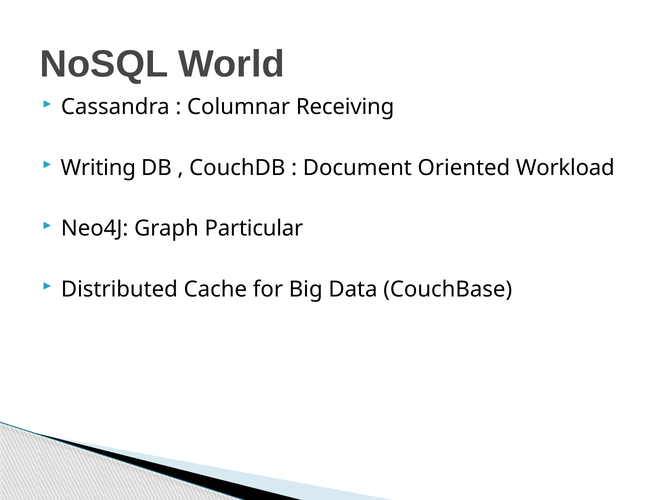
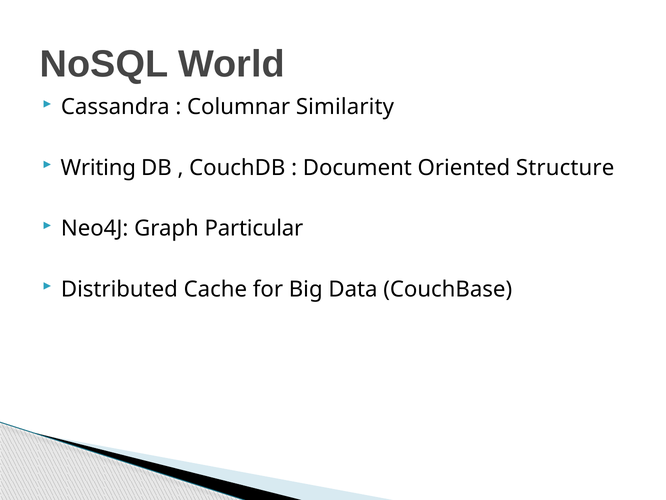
Receiving: Receiving -> Similarity
Workload: Workload -> Structure
